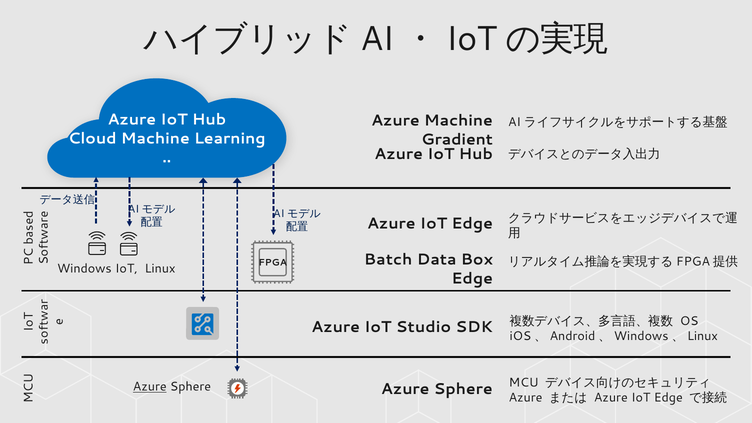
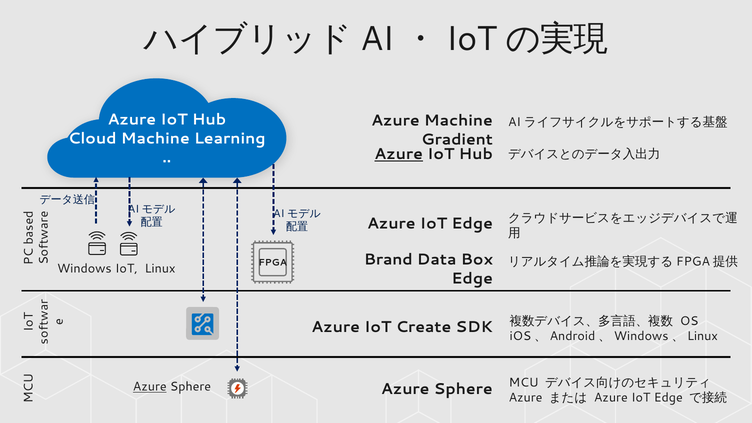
Azure at (399, 154) underline: none -> present
Batch: Batch -> Brand
Studio: Studio -> Create
